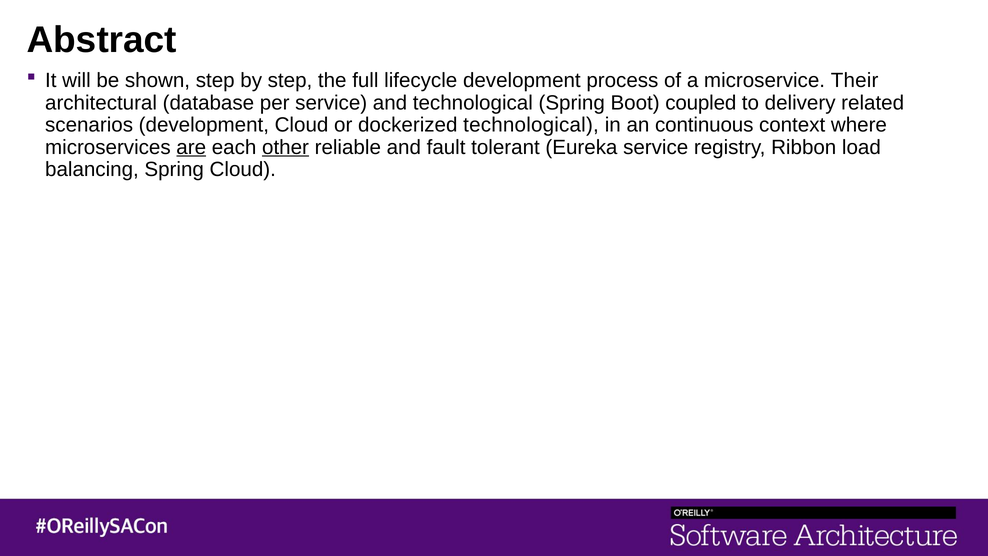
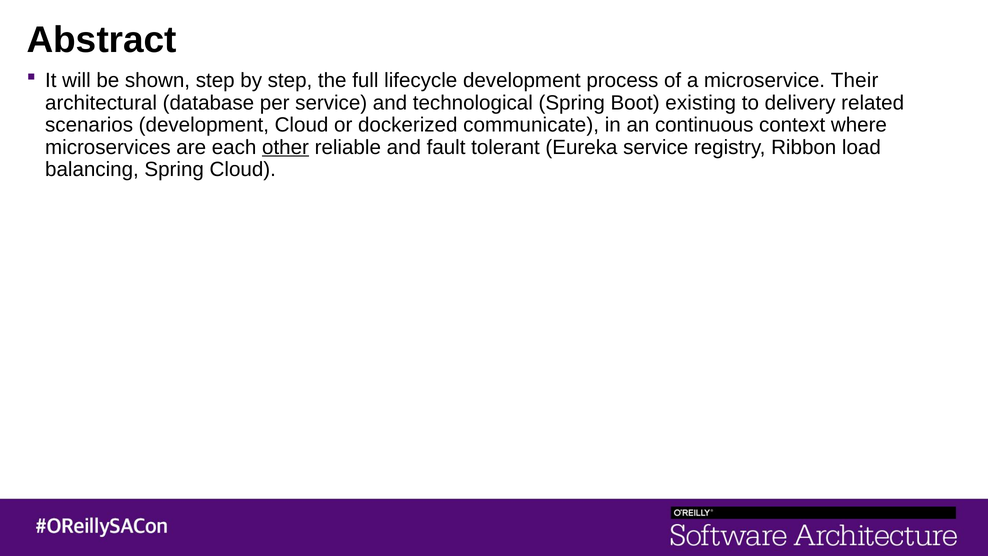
coupled: coupled -> existing
dockerized technological: technological -> communicate
are underline: present -> none
